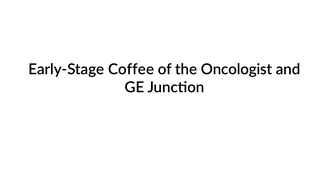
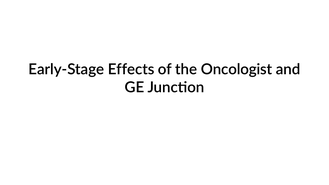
Coffee: Coffee -> Effects
